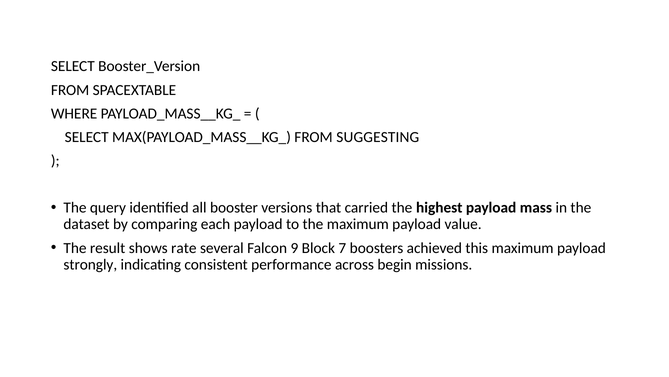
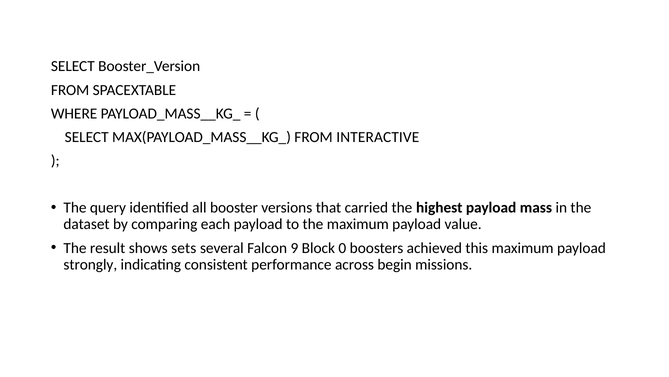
SUGGESTING: SUGGESTING -> INTERACTIVE
rate: rate -> sets
7: 7 -> 0
